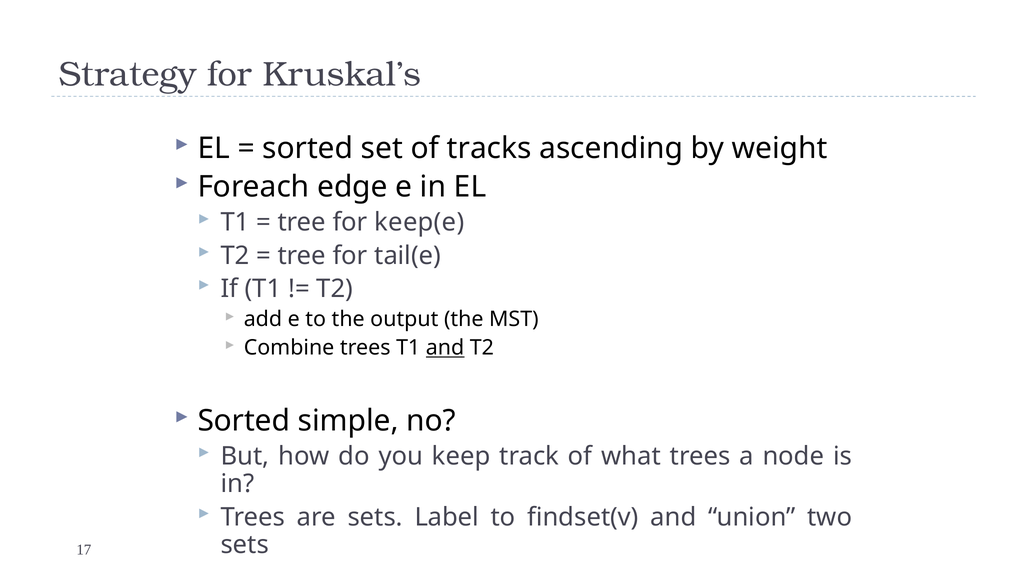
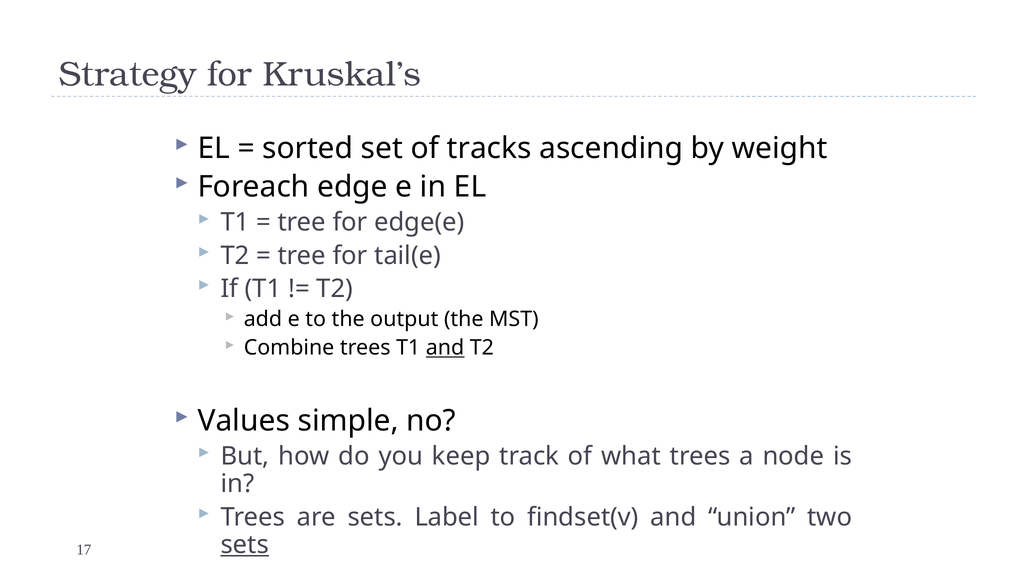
keep(e: keep(e -> edge(e
Sorted at (244, 421): Sorted -> Values
sets at (245, 544) underline: none -> present
